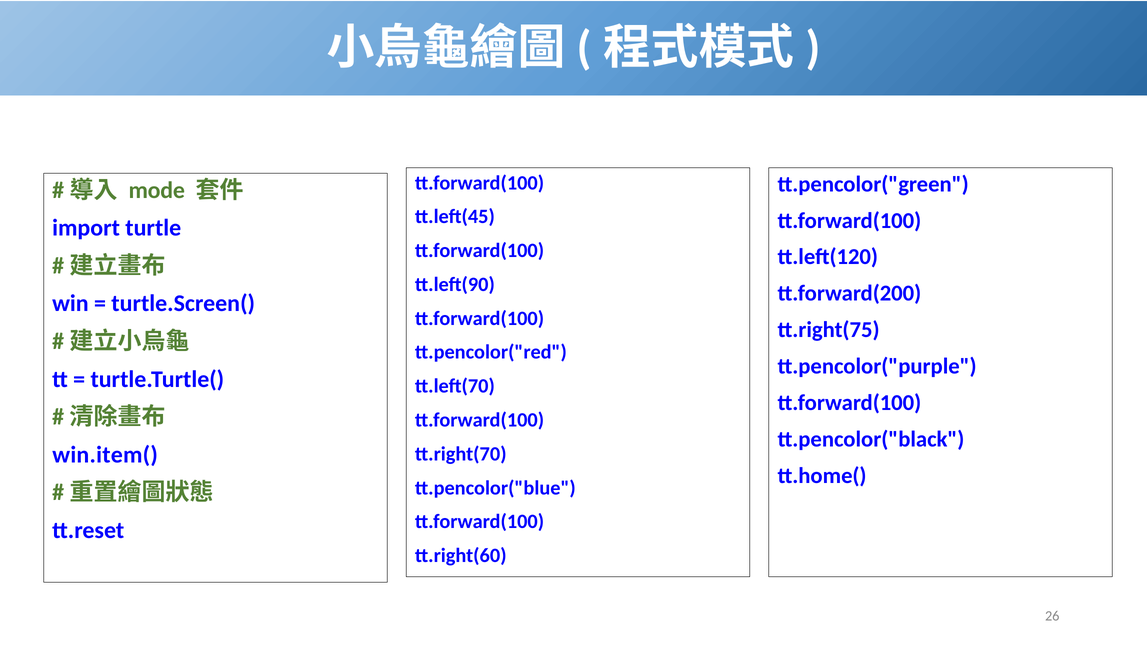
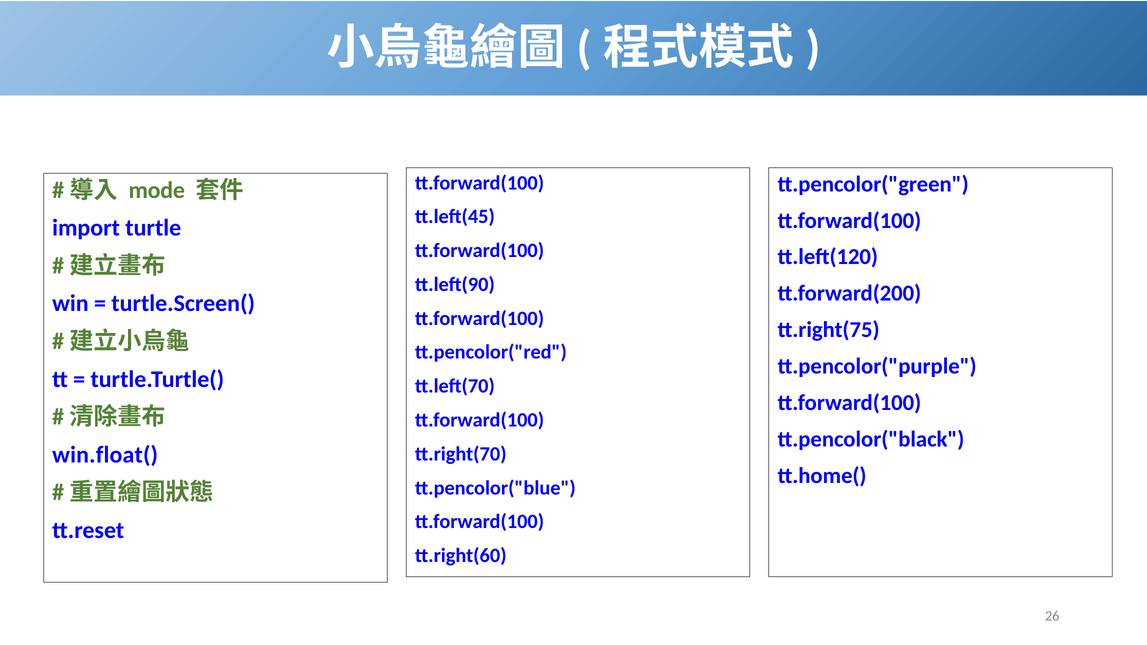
win.item(: win.item( -> win.float(
